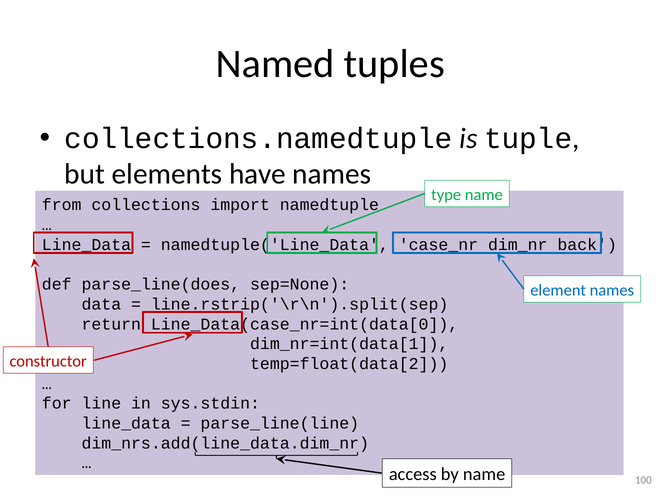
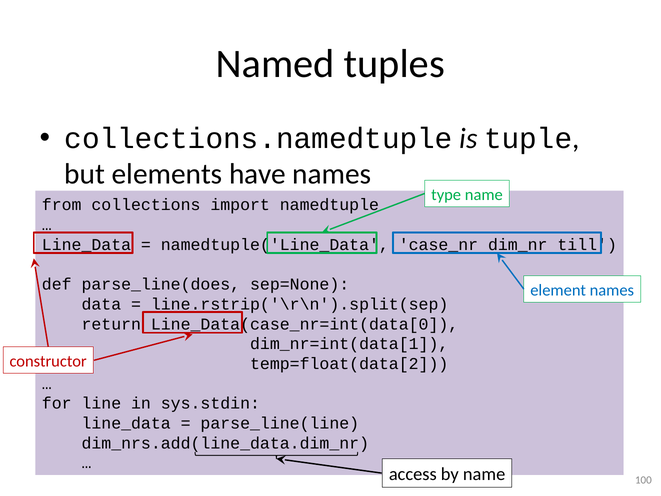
back: back -> till
